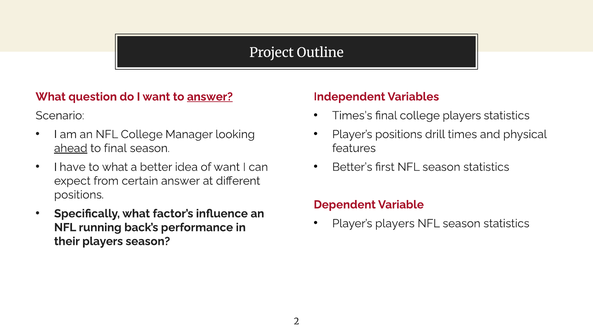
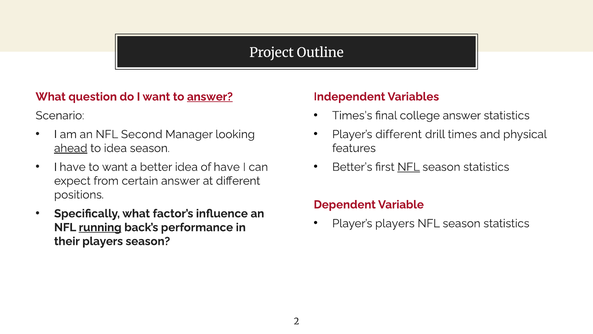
college players: players -> answer
NFL College: College -> Second
Player’s positions: positions -> different
to final: final -> idea
NFL at (409, 167) underline: none -> present
to what: what -> want
of want: want -> have
running underline: none -> present
